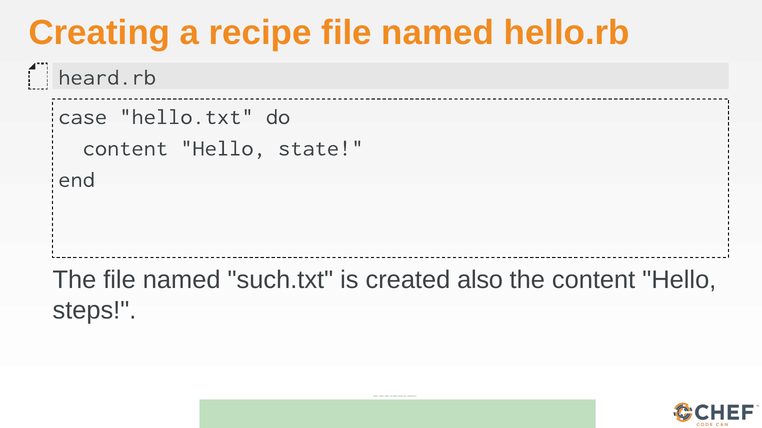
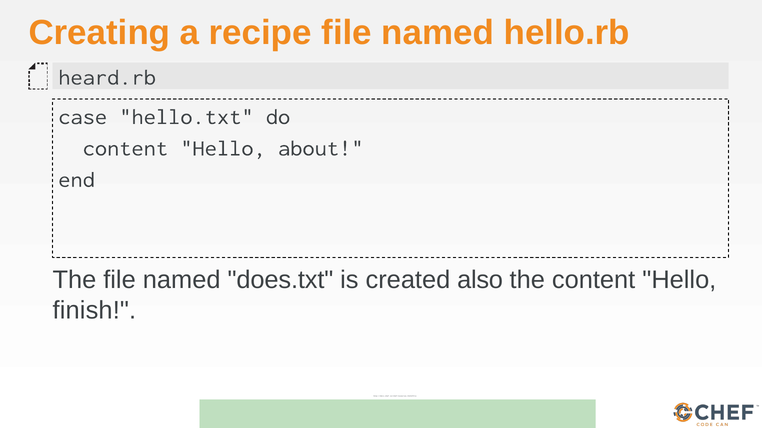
state: state -> about
such.txt: such.txt -> does.txt
steps: steps -> finish
